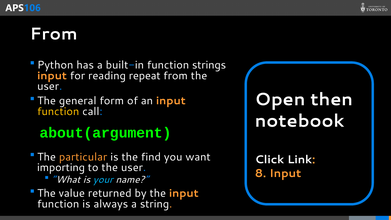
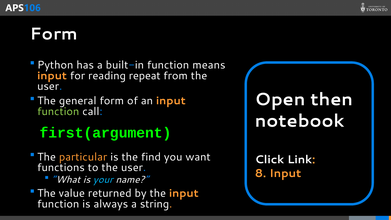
From at (54, 34): From -> Form
strings: strings -> means
function at (58, 111) colour: yellow -> light green
about(argument: about(argument -> first(argument
importing: importing -> functions
